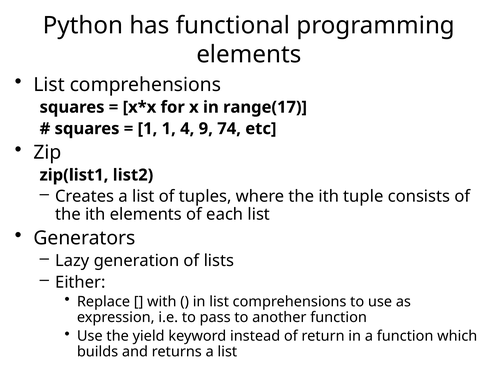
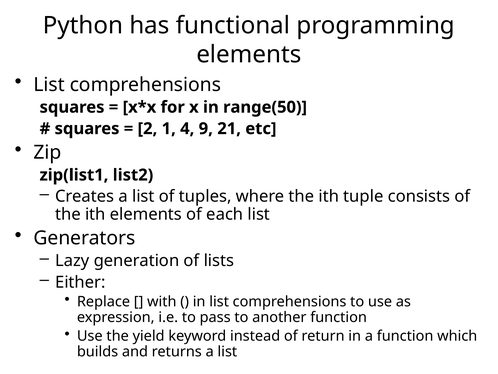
range(17: range(17 -> range(50
1 at (147, 128): 1 -> 2
74: 74 -> 21
